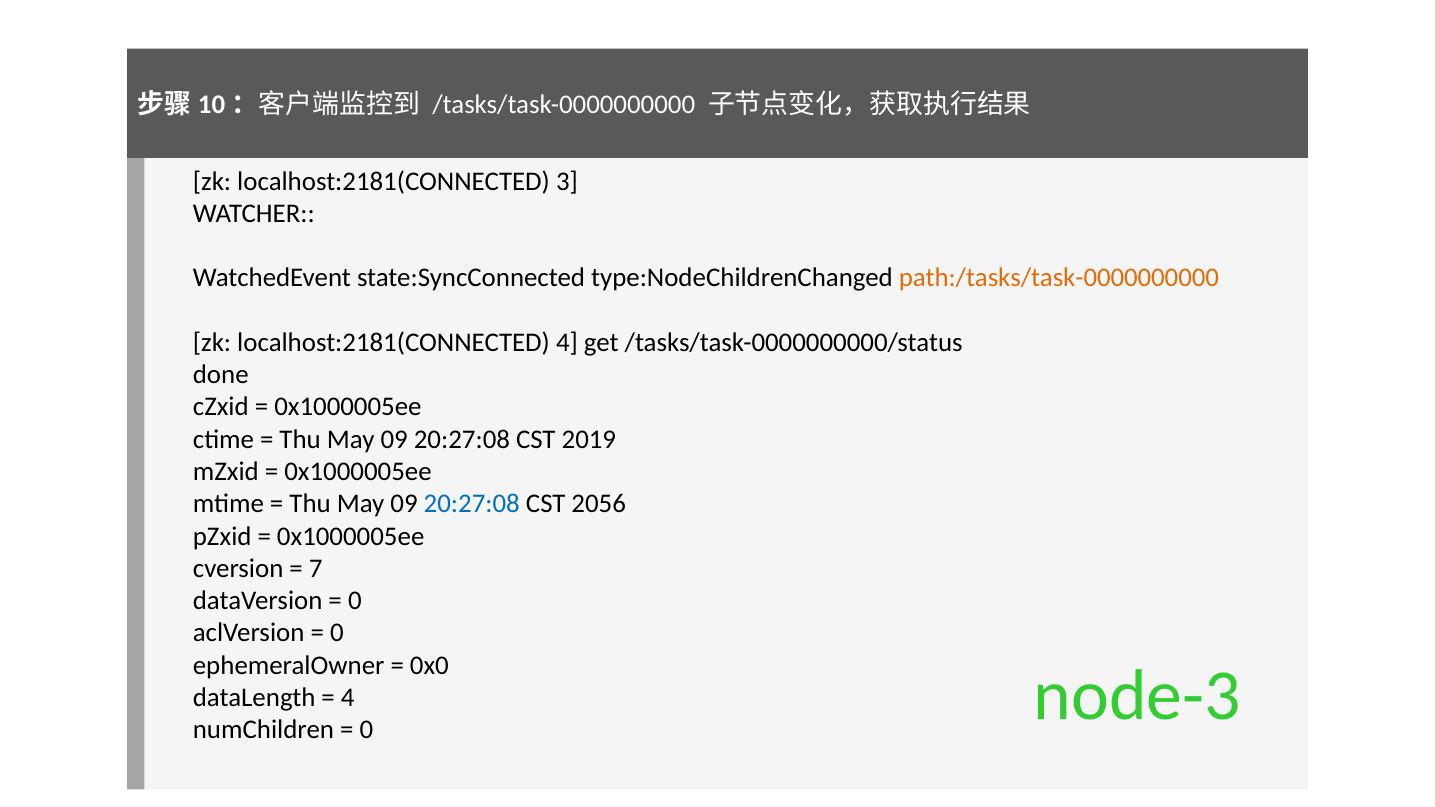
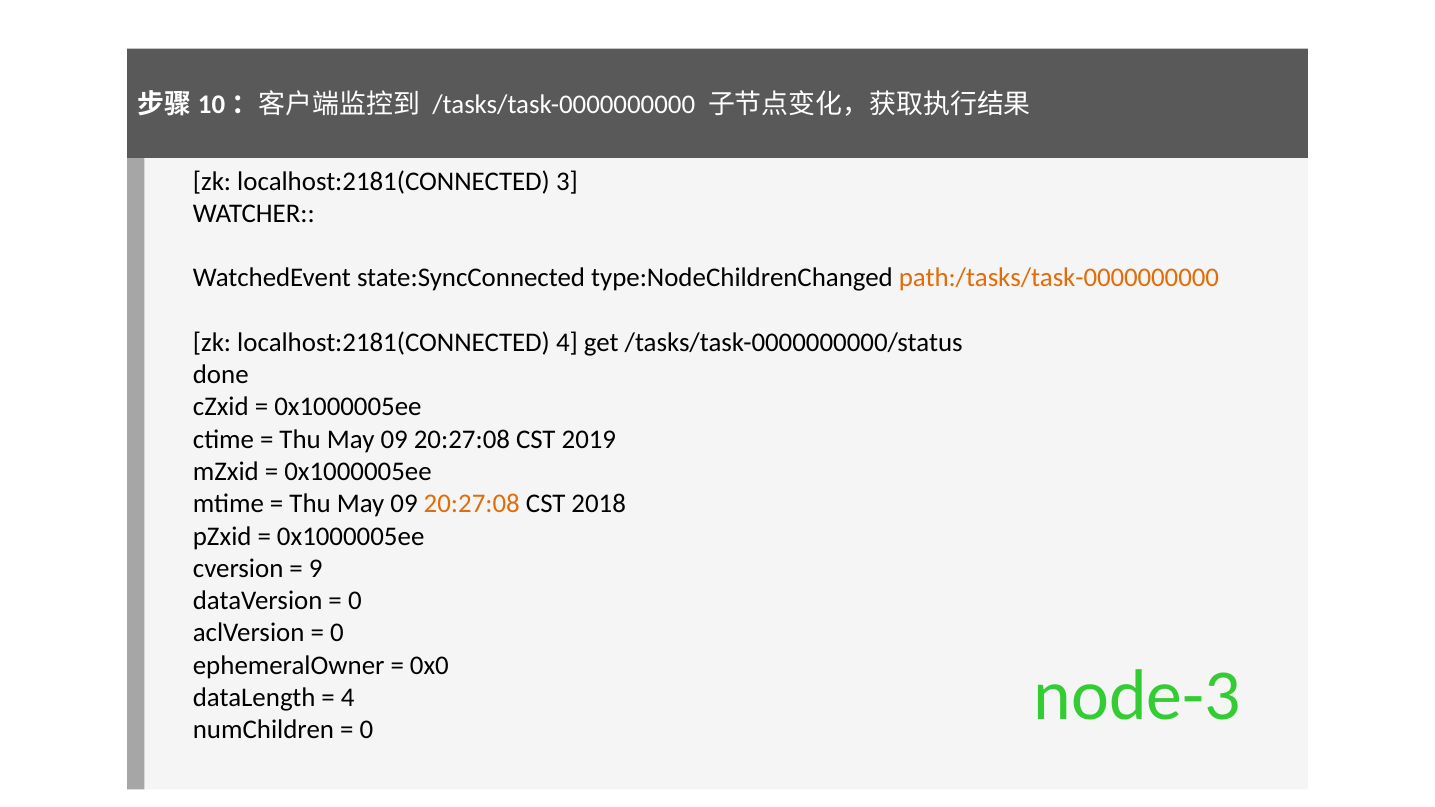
20:27:08 at (472, 504) colour: blue -> orange
2056: 2056 -> 2018
7: 7 -> 9
